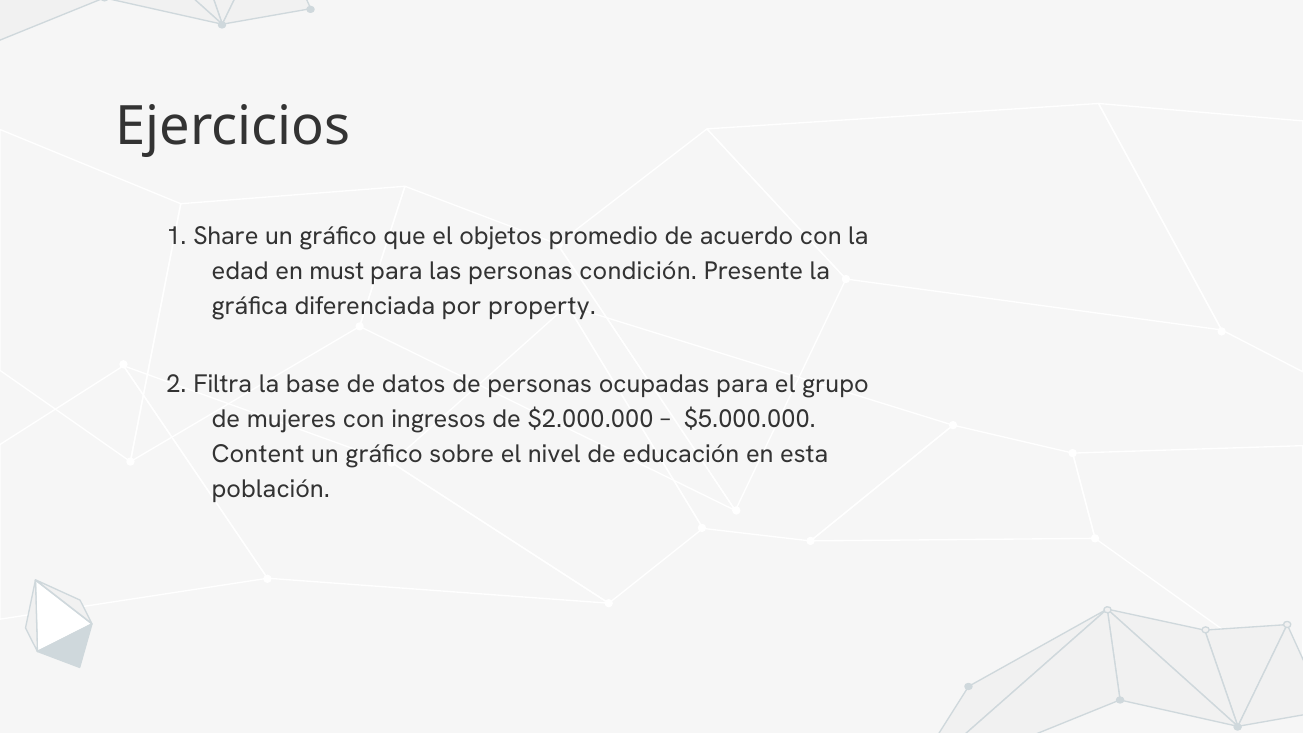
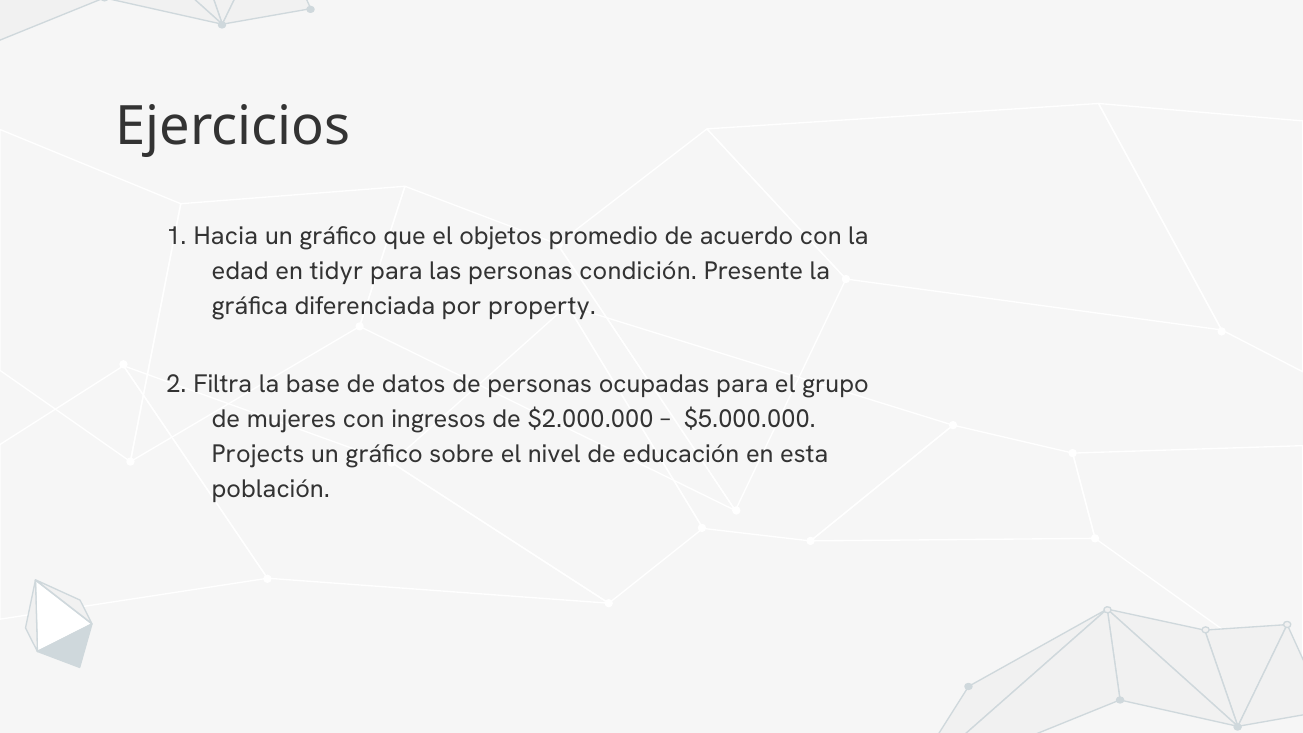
Share: Share -> Hacia
must: must -> tidyr
Content: Content -> Projects
